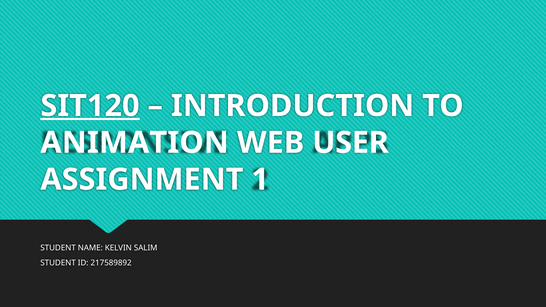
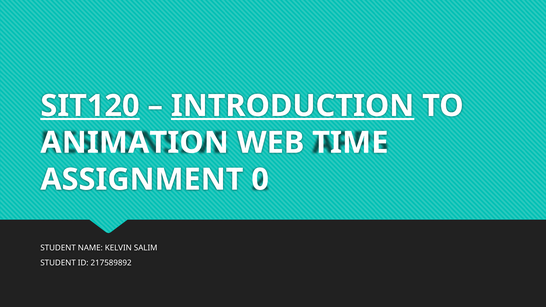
INTRODUCTION underline: none -> present
USER: USER -> TIME
1: 1 -> 0
